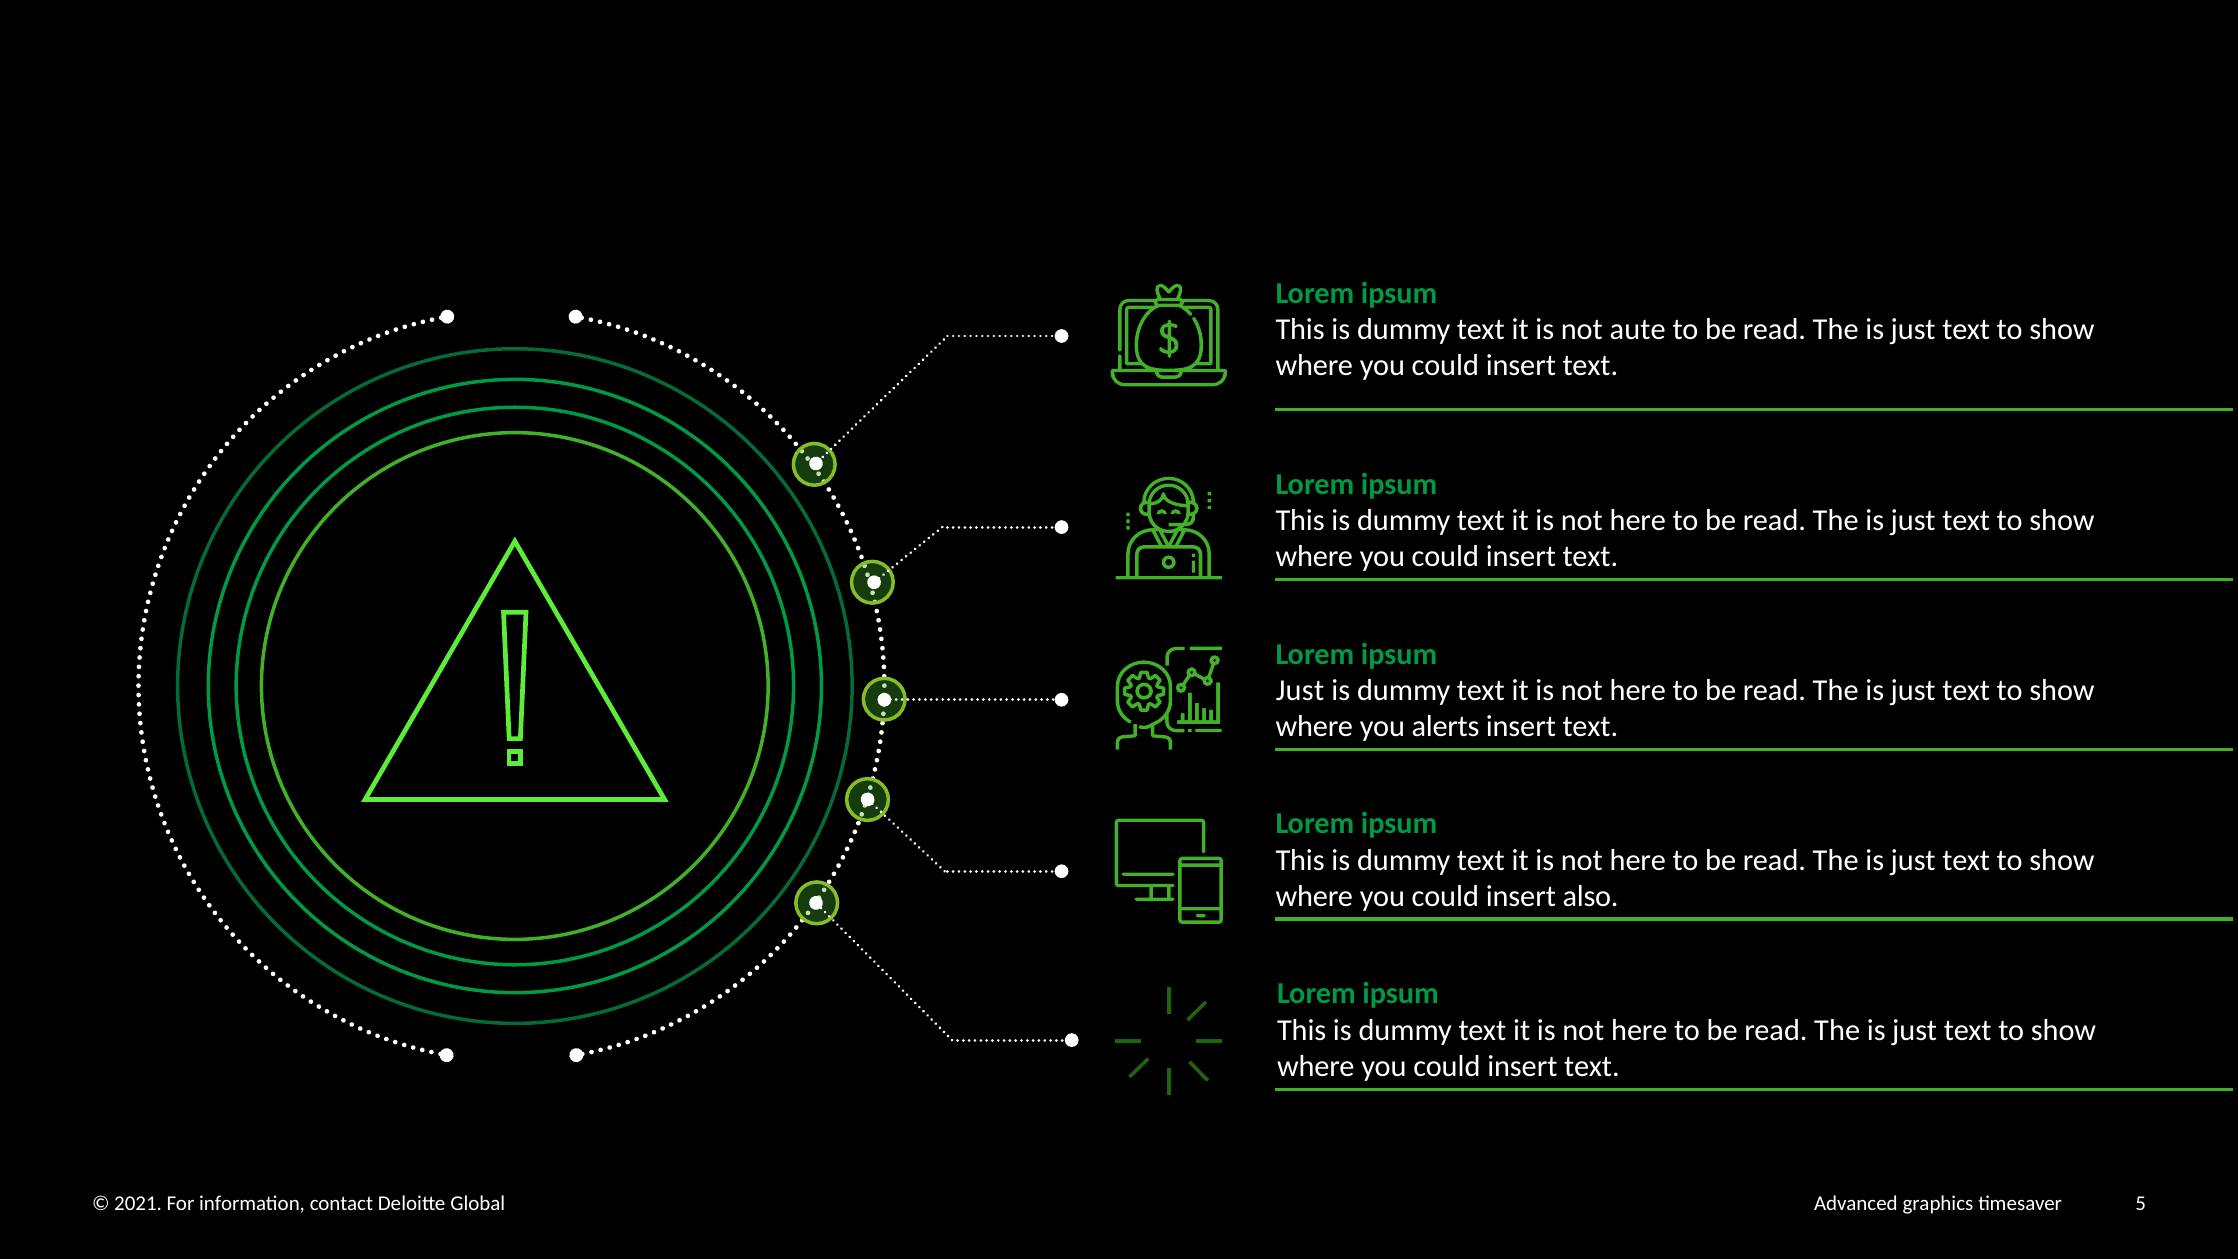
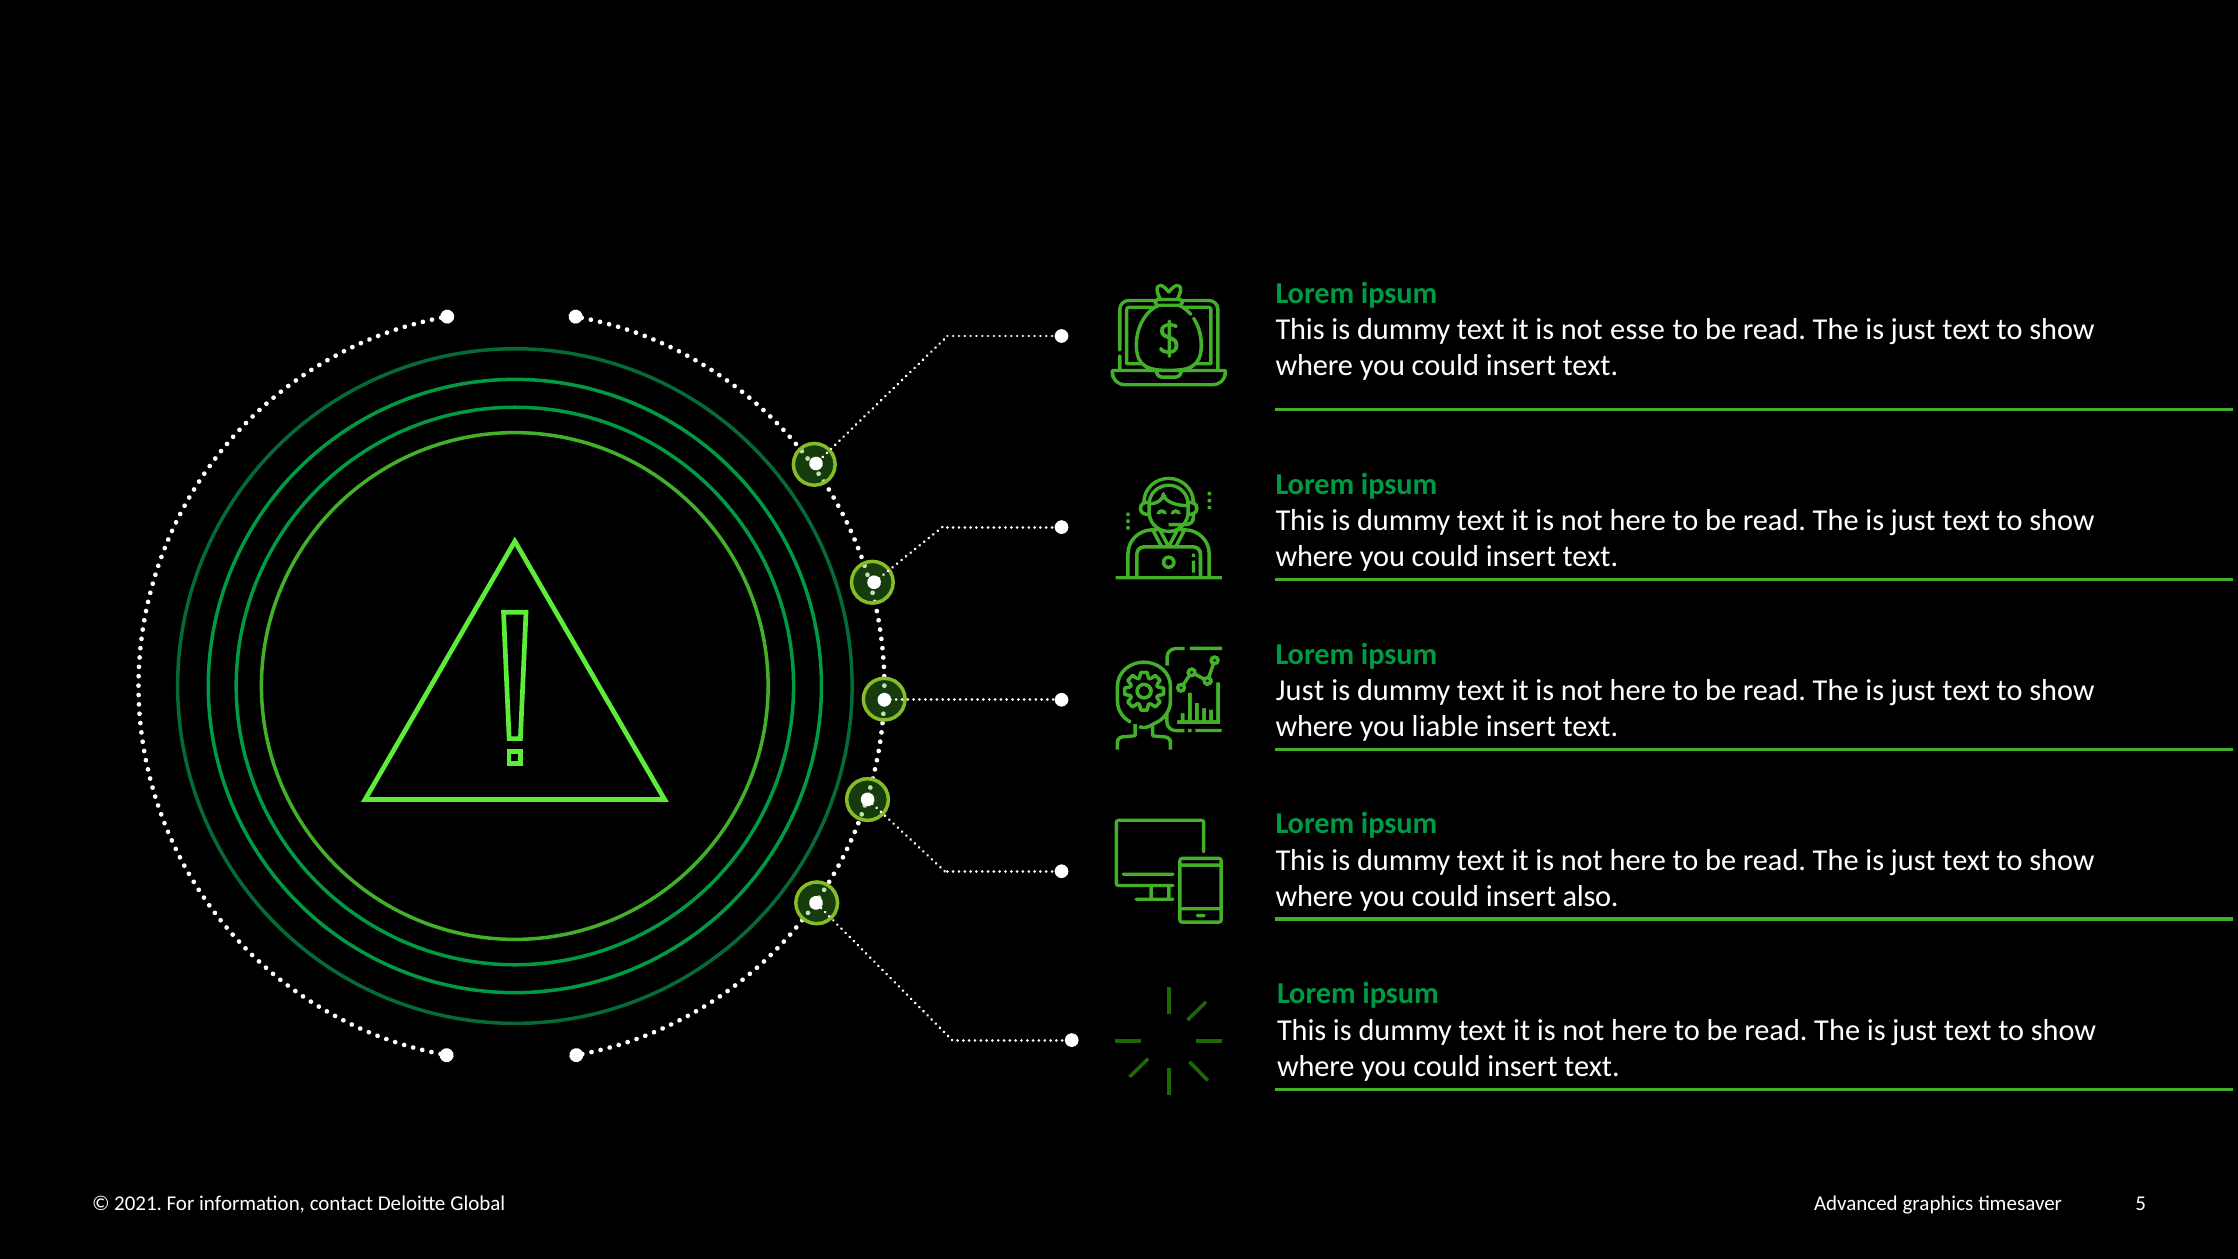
aute: aute -> esse
alerts: alerts -> liable
